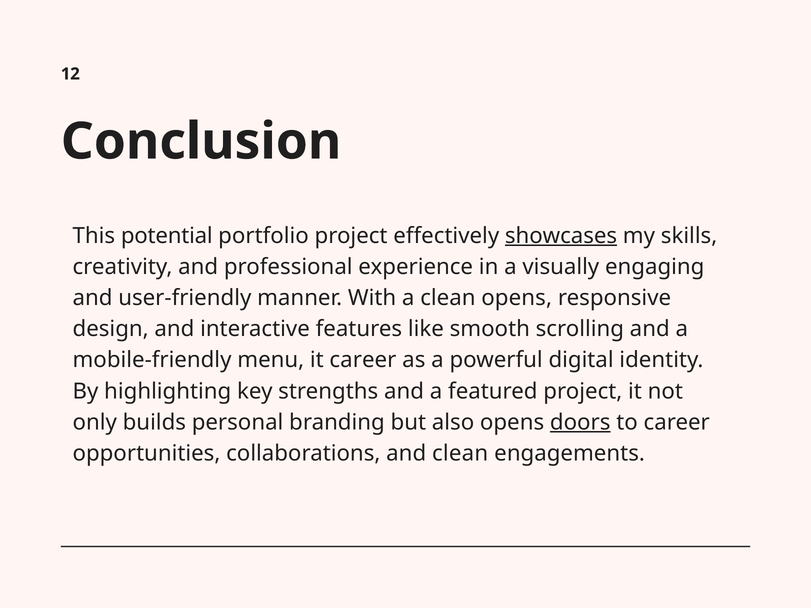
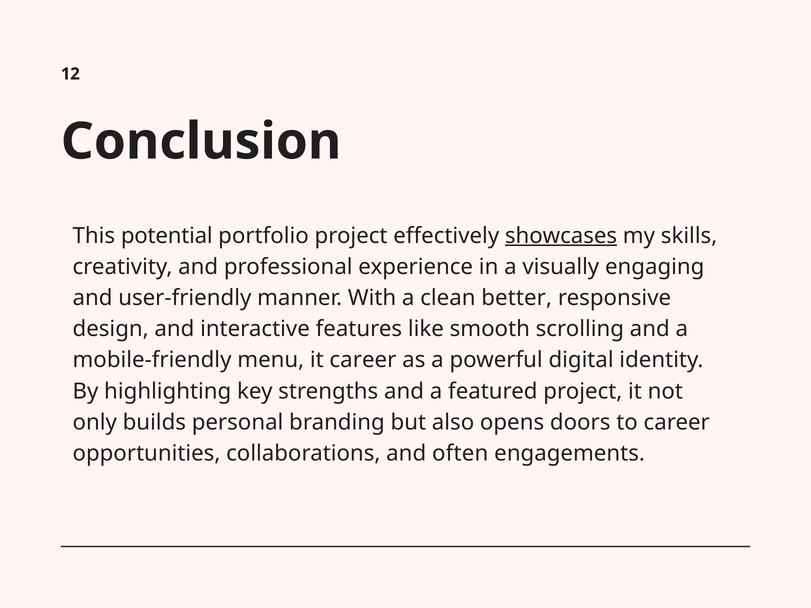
clean opens: opens -> better
doors underline: present -> none
and clean: clean -> often
